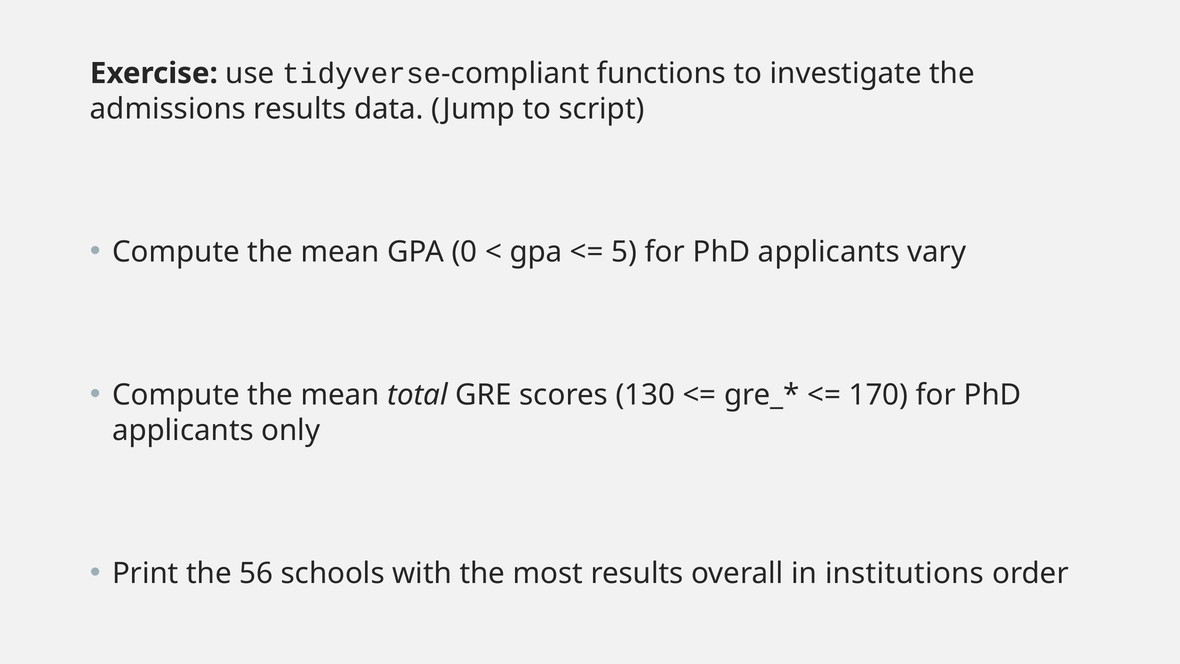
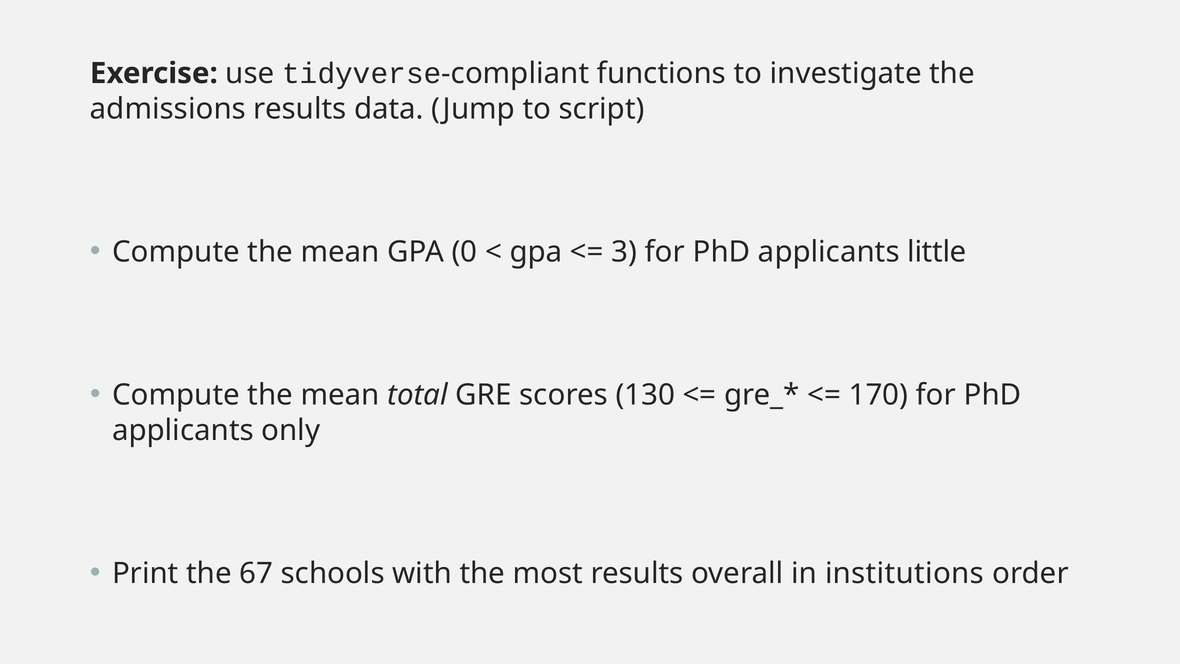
5: 5 -> 3
vary: vary -> little
56: 56 -> 67
